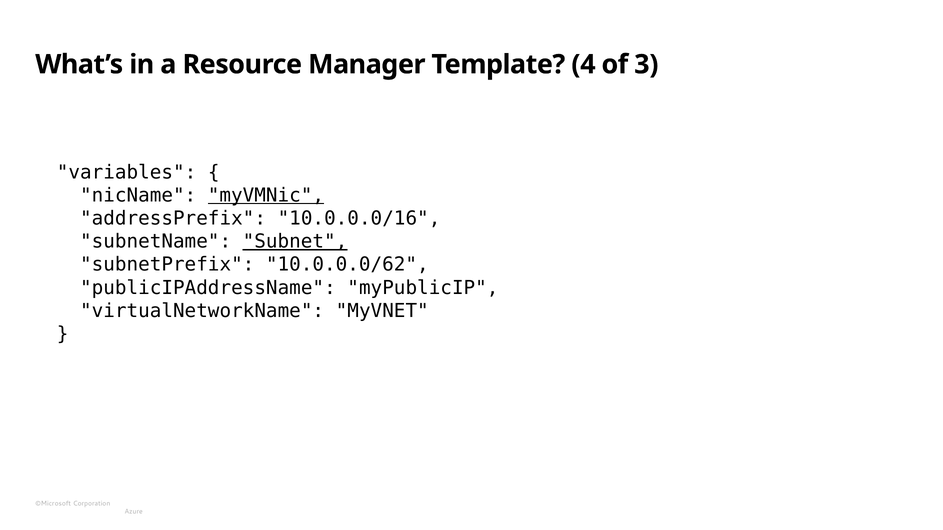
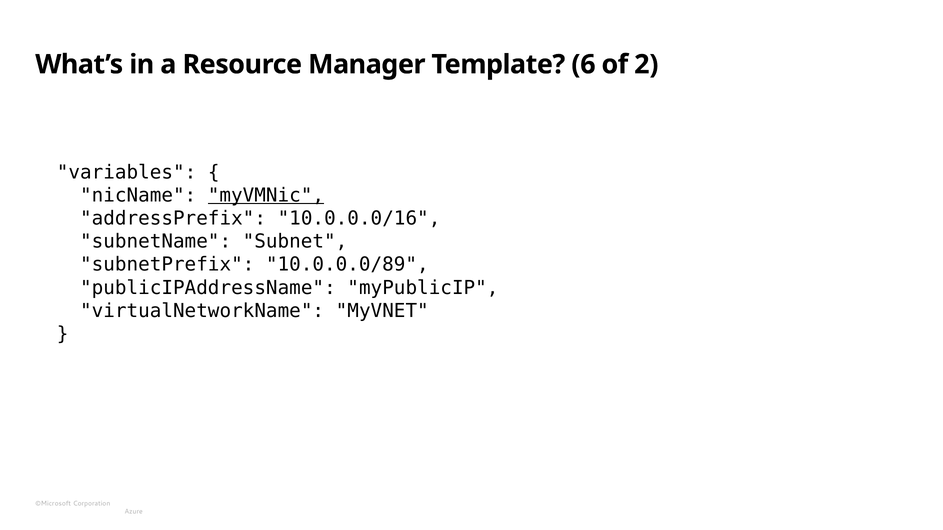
4: 4 -> 6
3: 3 -> 2
Subnet underline: present -> none
10.0.0.0/62: 10.0.0.0/62 -> 10.0.0.0/89
